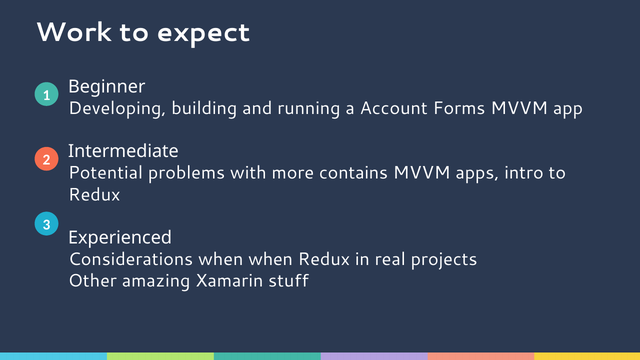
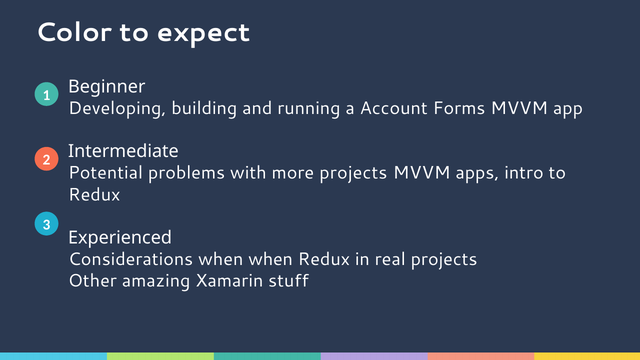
Work: Work -> Color
more contains: contains -> projects
